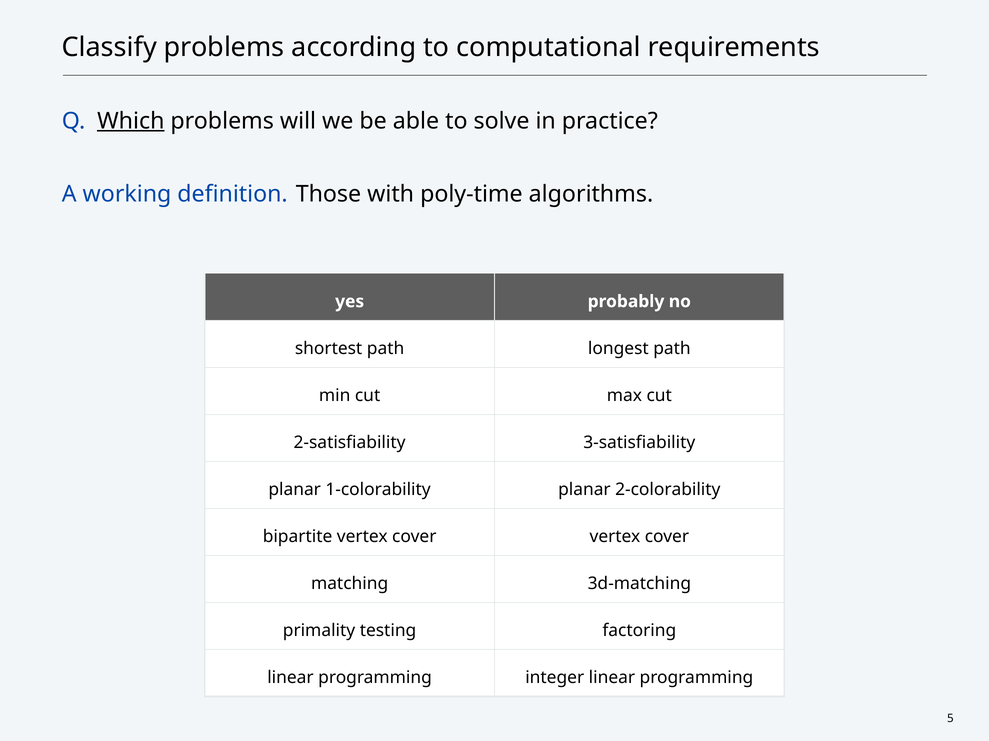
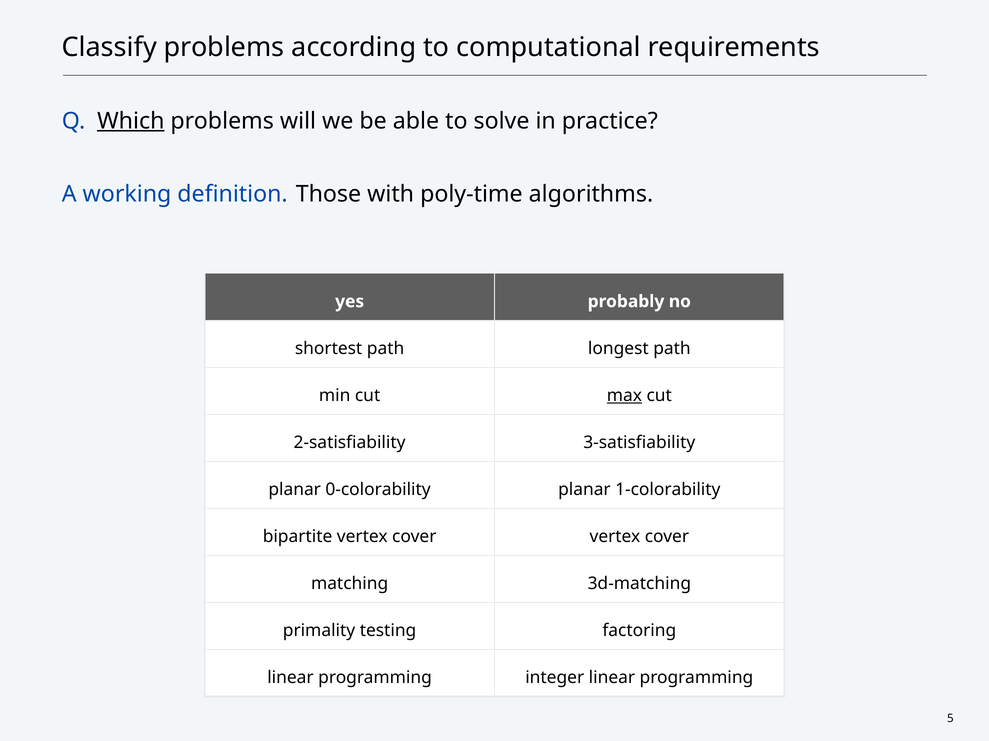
max underline: none -> present
1-colorability: 1-colorability -> 0-colorability
2-colorability: 2-colorability -> 1-colorability
